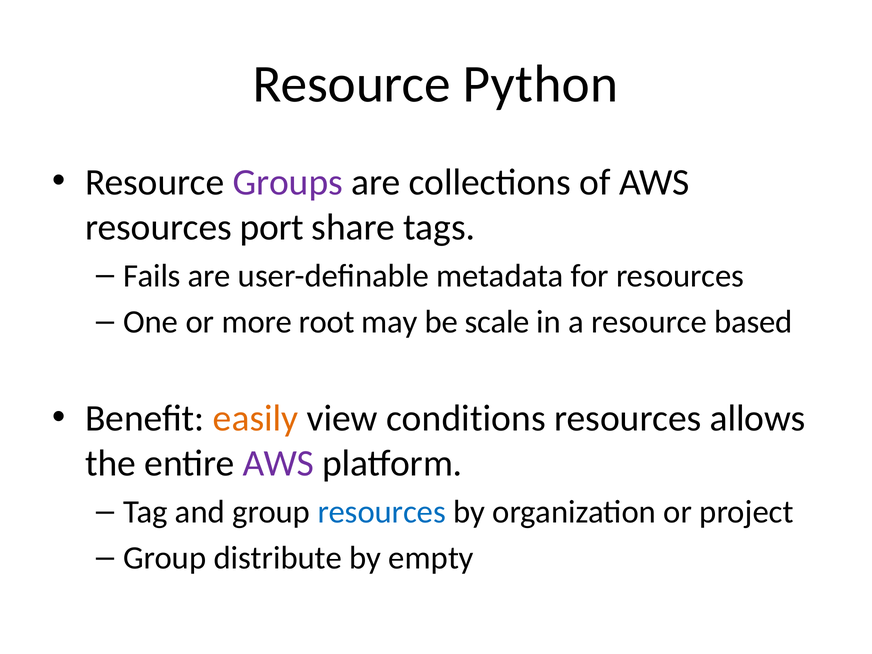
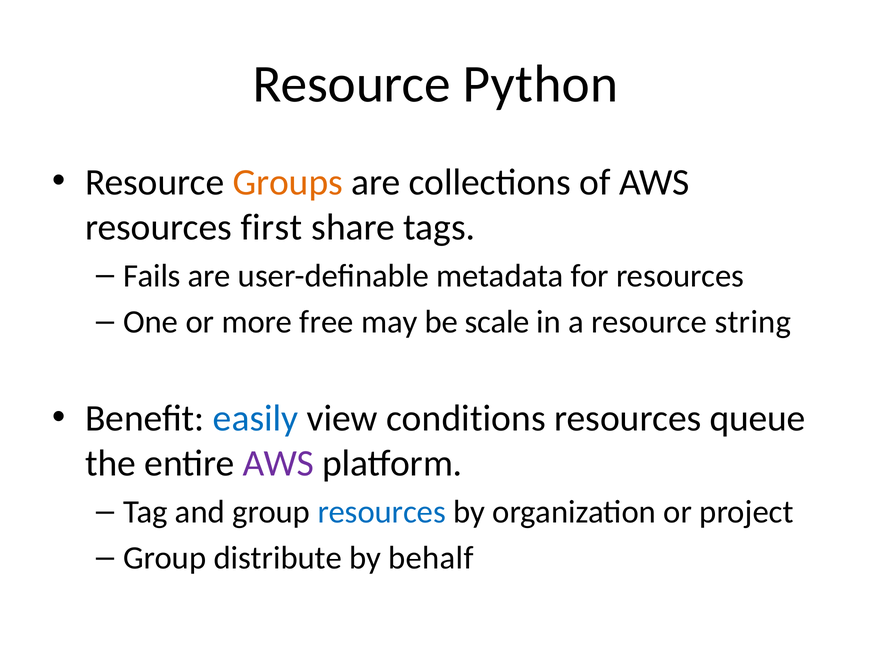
Groups colour: purple -> orange
port: port -> first
root: root -> free
based: based -> string
easily colour: orange -> blue
allows: allows -> queue
empty: empty -> behalf
